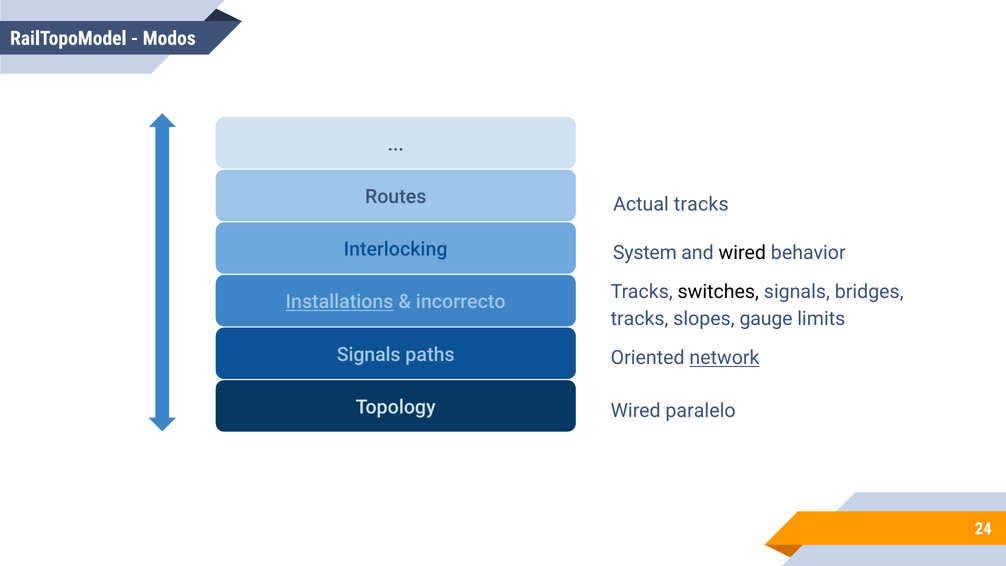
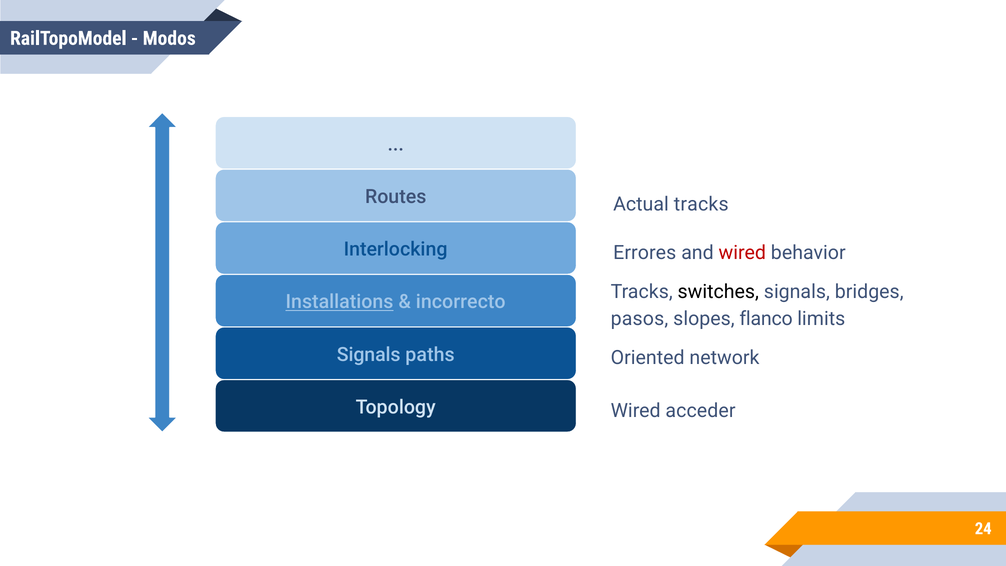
System: System -> Errores
wired at (742, 253) colour: black -> red
tracks at (640, 319): tracks -> pasos
gauge: gauge -> flanco
network underline: present -> none
paralelo: paralelo -> acceder
